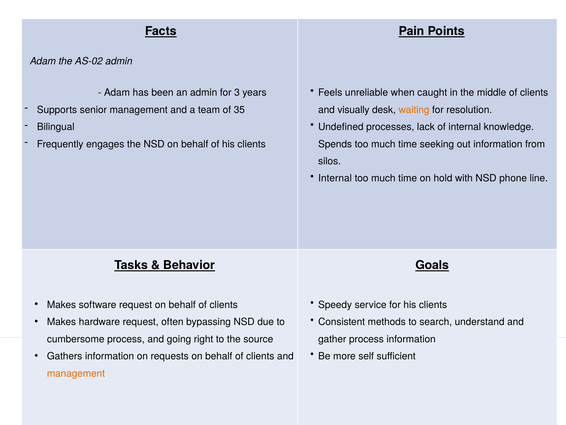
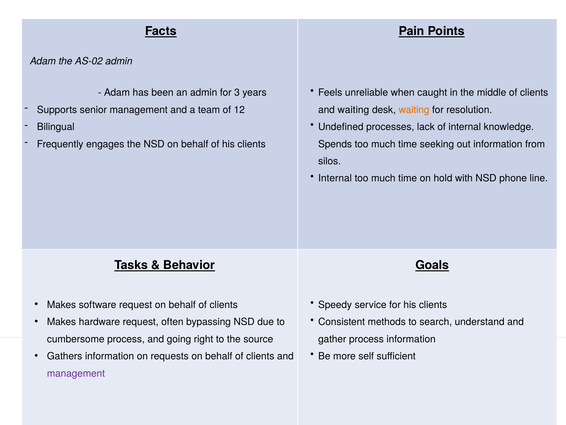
35: 35 -> 12
and visually: visually -> waiting
management at (76, 373) colour: orange -> purple
